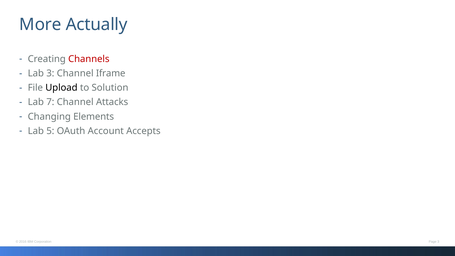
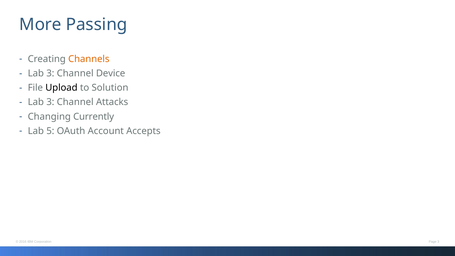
Actually: Actually -> Passing
Channels colour: red -> orange
Iframe: Iframe -> Device
7 at (50, 102): 7 -> 3
Elements: Elements -> Currently
